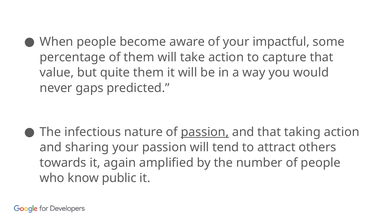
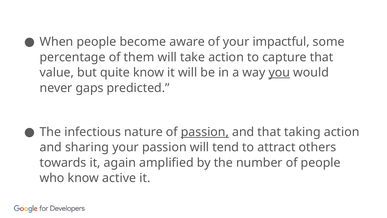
quite them: them -> know
you underline: none -> present
public: public -> active
